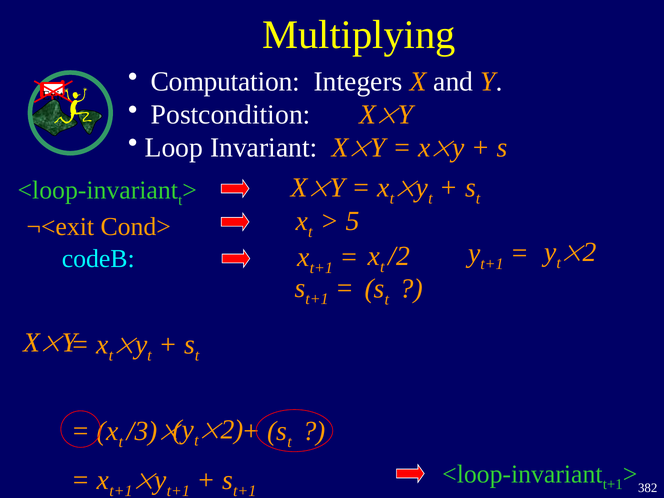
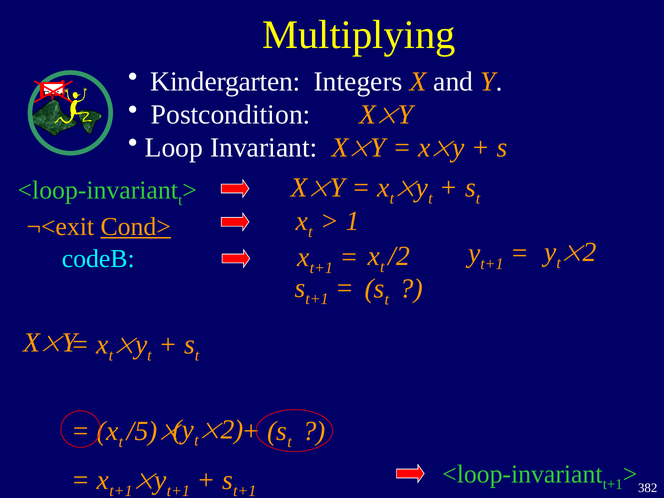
Computation: Computation -> Kindergarten
5: 5 -> 1
Cond> underline: none -> present
/3: /3 -> /5
